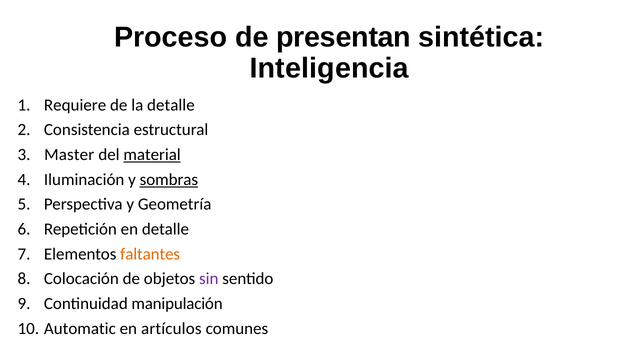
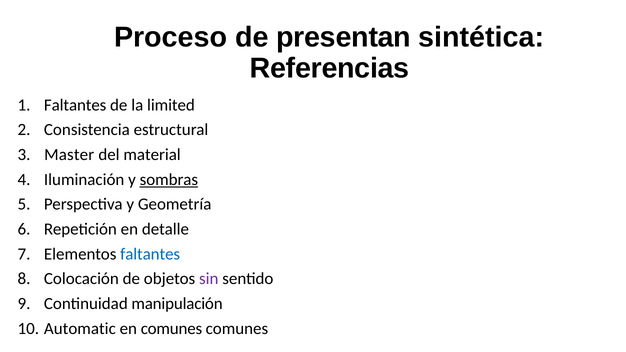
Inteligencia: Inteligencia -> Referencias
Requiere at (75, 105): Requiere -> Faltantes
la detalle: detalle -> limited
material underline: present -> none
faltantes at (150, 254) colour: orange -> blue
en artículos: artículos -> comunes
